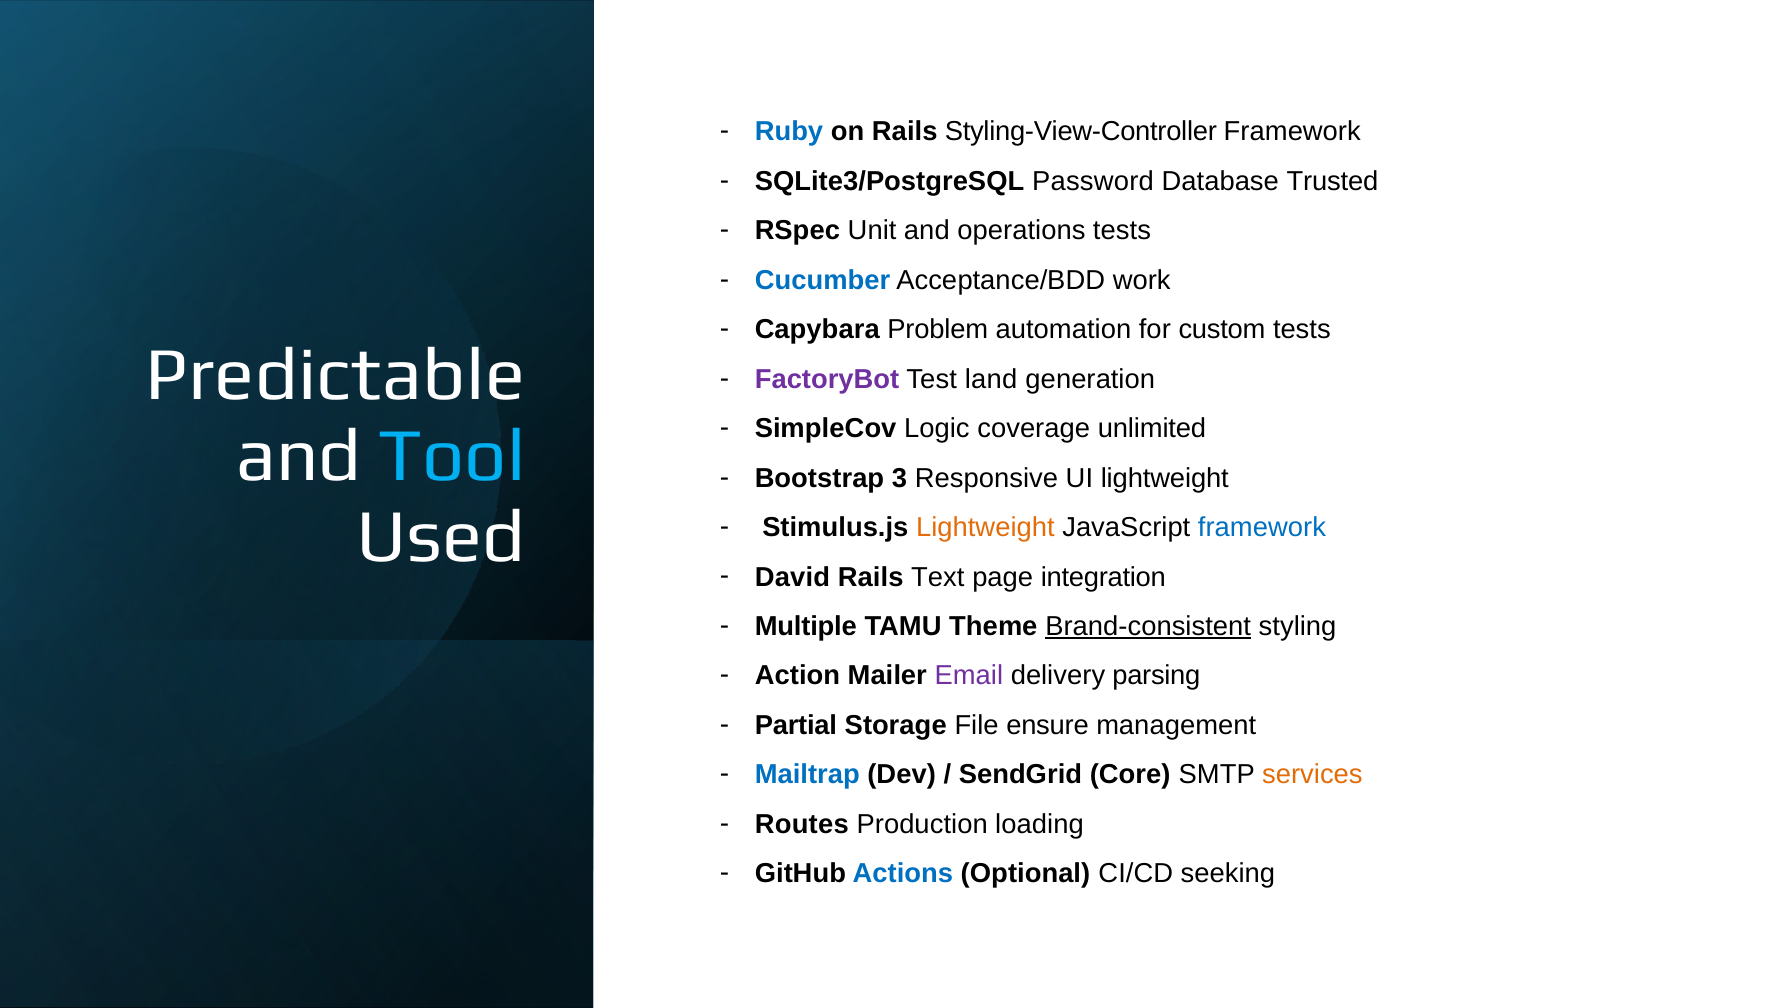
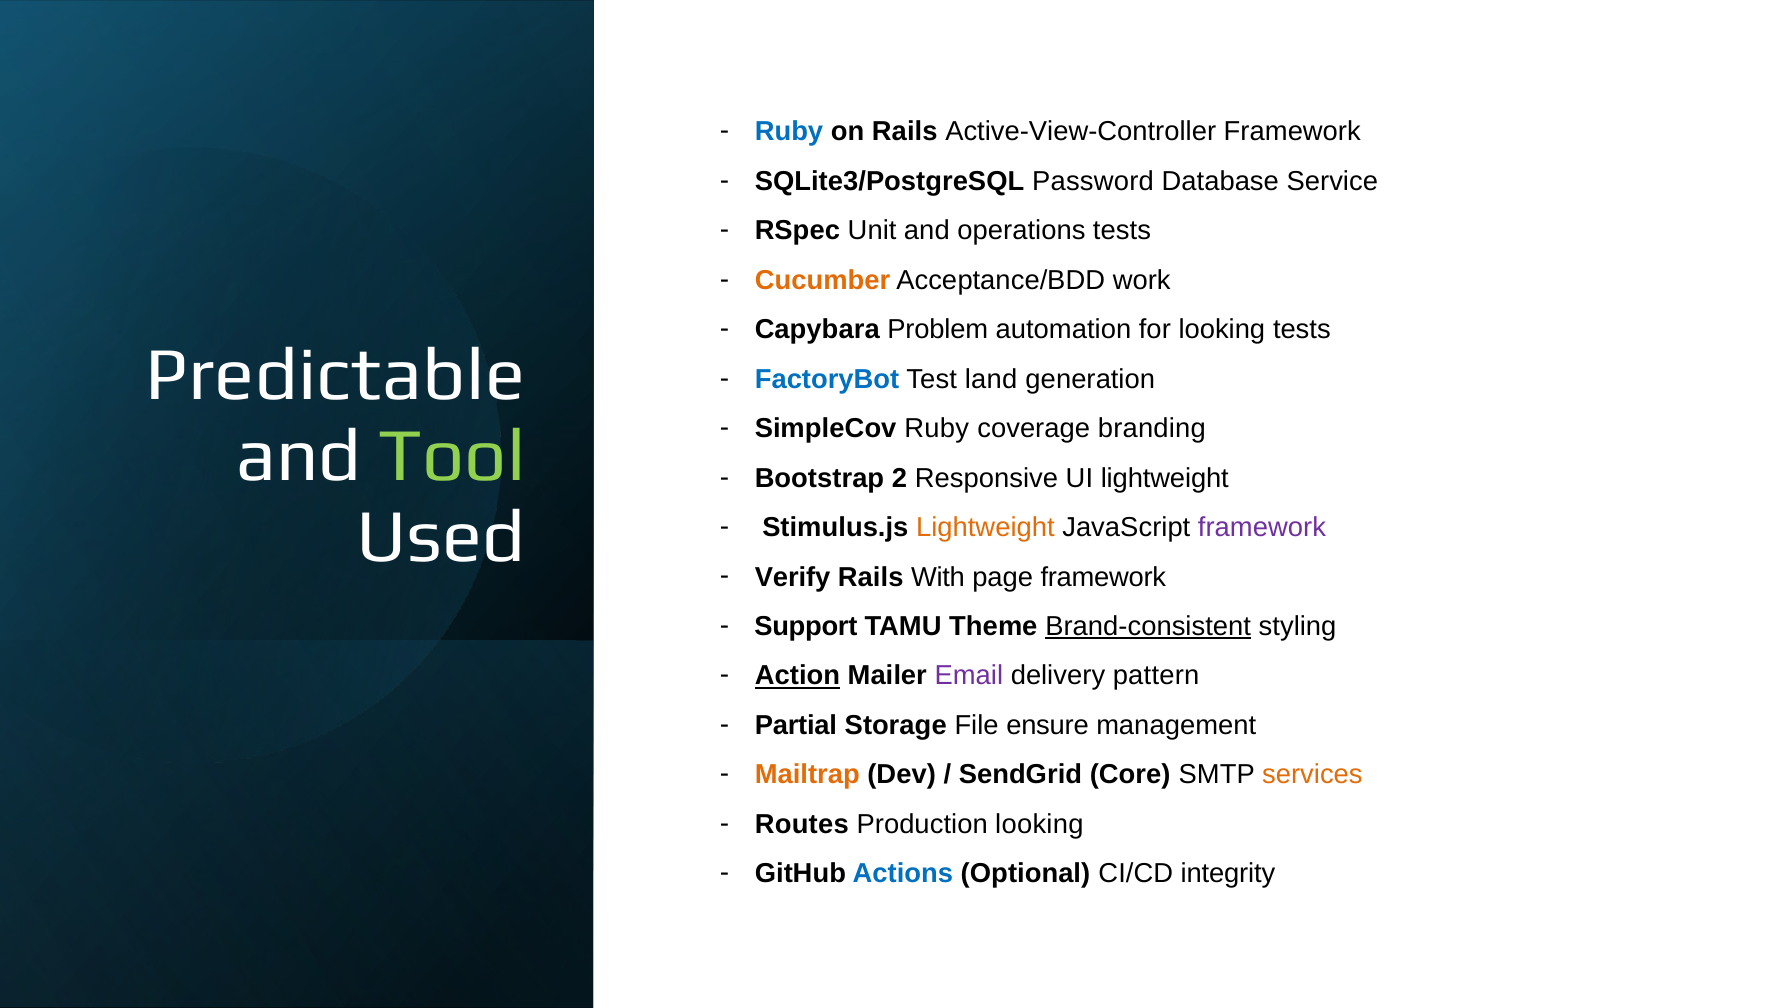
Styling-View-Controller: Styling-View-Controller -> Active-View-Controller
Trusted: Trusted -> Service
Cucumber colour: blue -> orange
for custom: custom -> looking
FactoryBot colour: purple -> blue
SimpleCov Logic: Logic -> Ruby
unlimited: unlimited -> branding
Tool colour: light blue -> light green
3: 3 -> 2
framework at (1262, 527) colour: blue -> purple
David: David -> Verify
Text: Text -> With
page integration: integration -> framework
Multiple: Multiple -> Support
Action underline: none -> present
parsing: parsing -> pattern
Mailtrap colour: blue -> orange
Production loading: loading -> looking
seeking: seeking -> integrity
